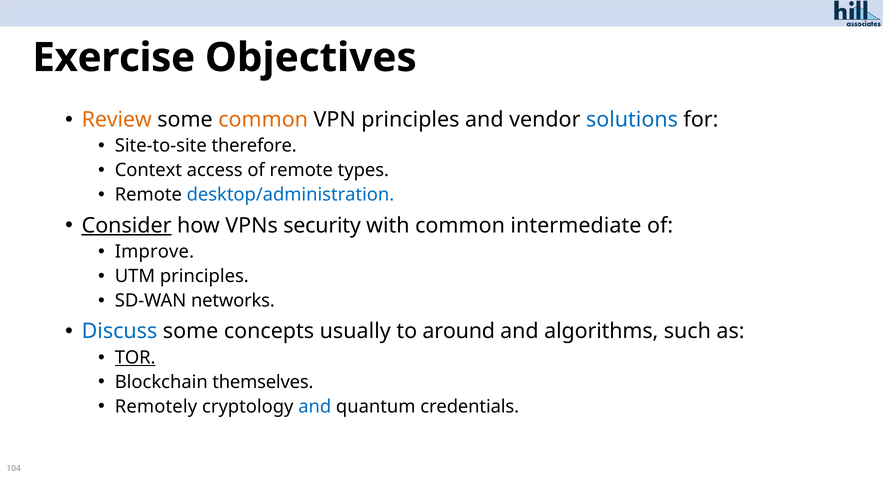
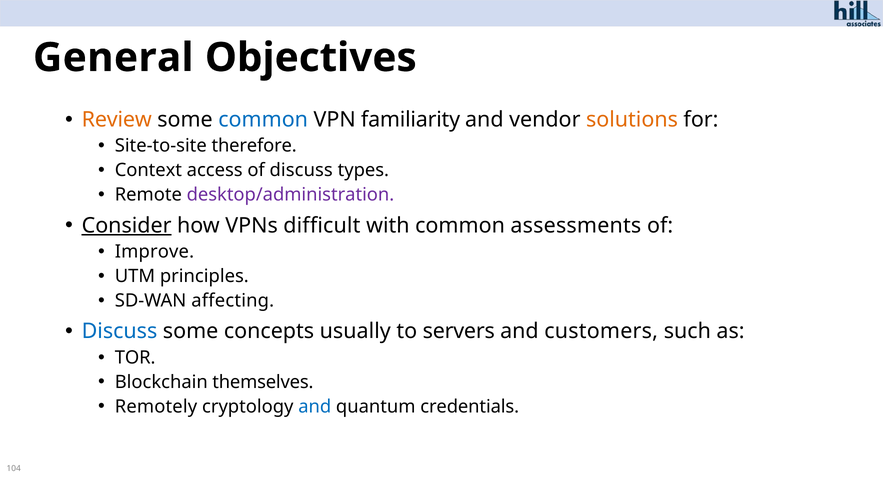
Exercise: Exercise -> General
common at (263, 120) colour: orange -> blue
VPN principles: principles -> familiarity
solutions colour: blue -> orange
of remote: remote -> discuss
desktop/administration colour: blue -> purple
security: security -> difficult
intermediate: intermediate -> assessments
networks: networks -> affecting
around: around -> servers
algorithms: algorithms -> customers
TOR underline: present -> none
